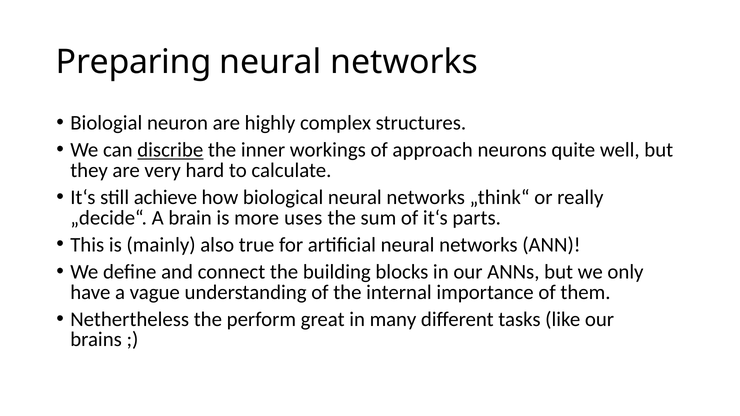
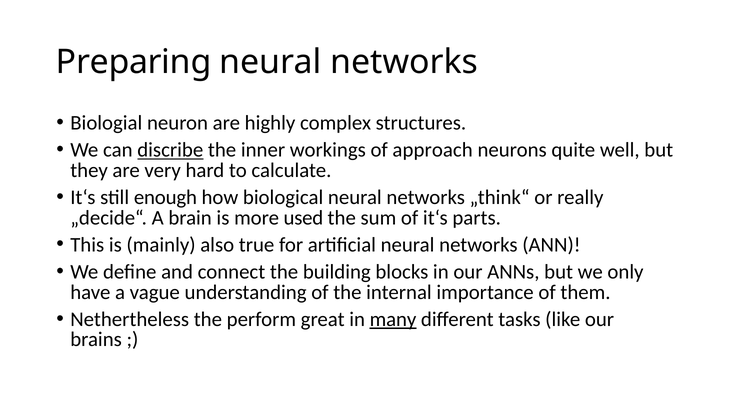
achieve: achieve -> enough
uses: uses -> used
many underline: none -> present
